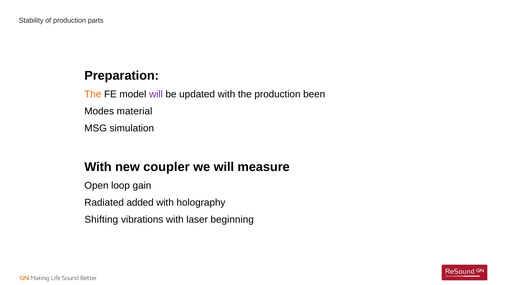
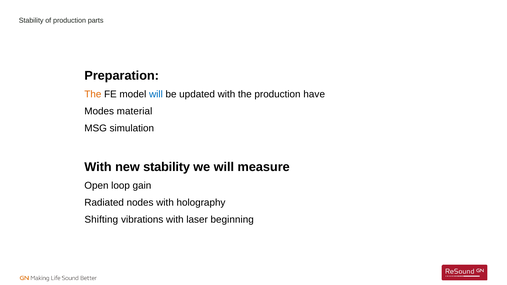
will at (156, 94) colour: purple -> blue
been: been -> have
new coupler: coupler -> stability
added: added -> nodes
